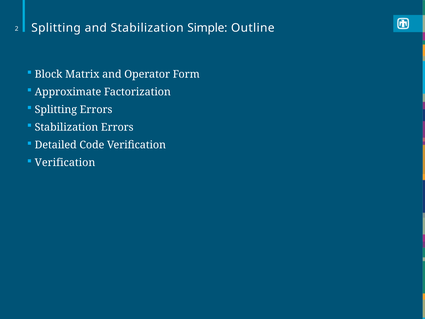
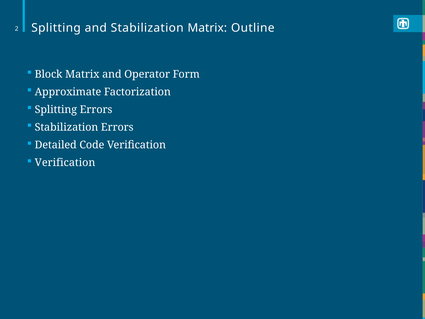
Stabilization Simple: Simple -> Matrix
